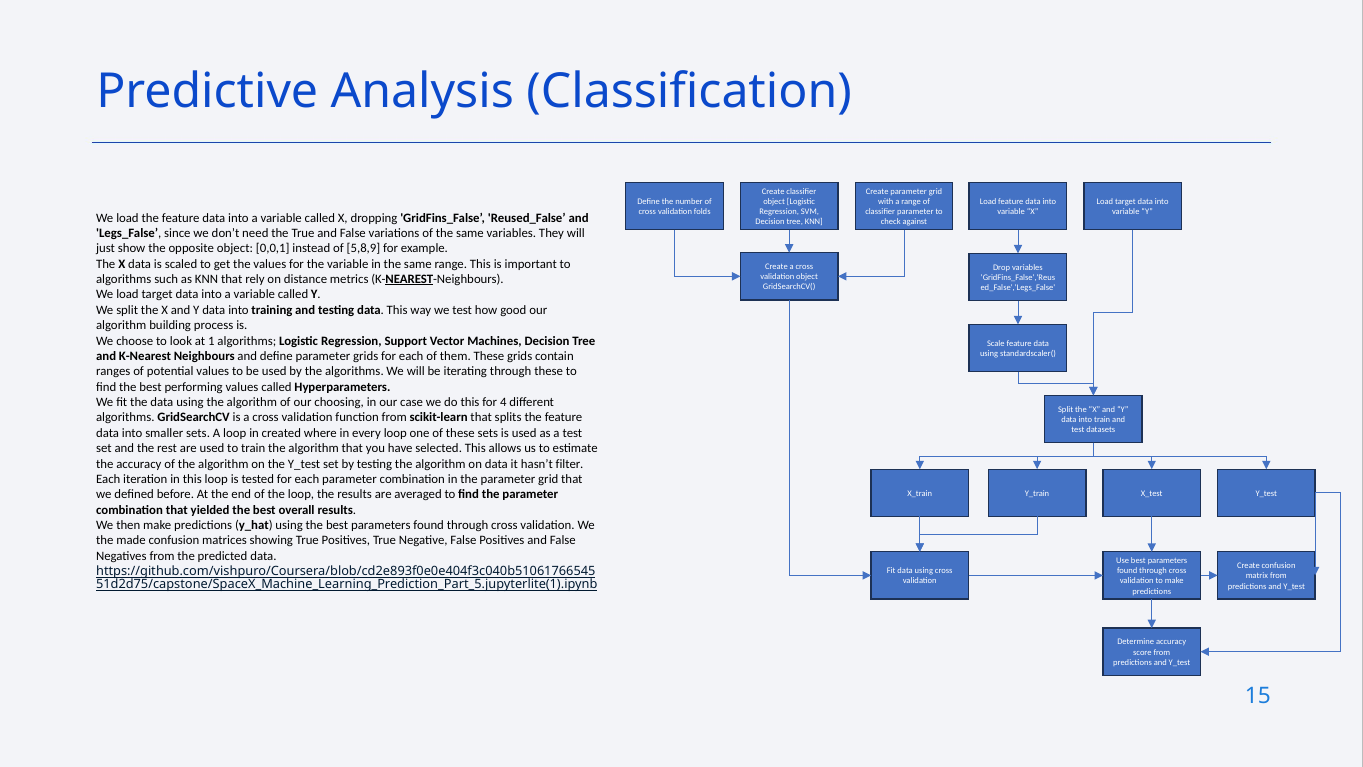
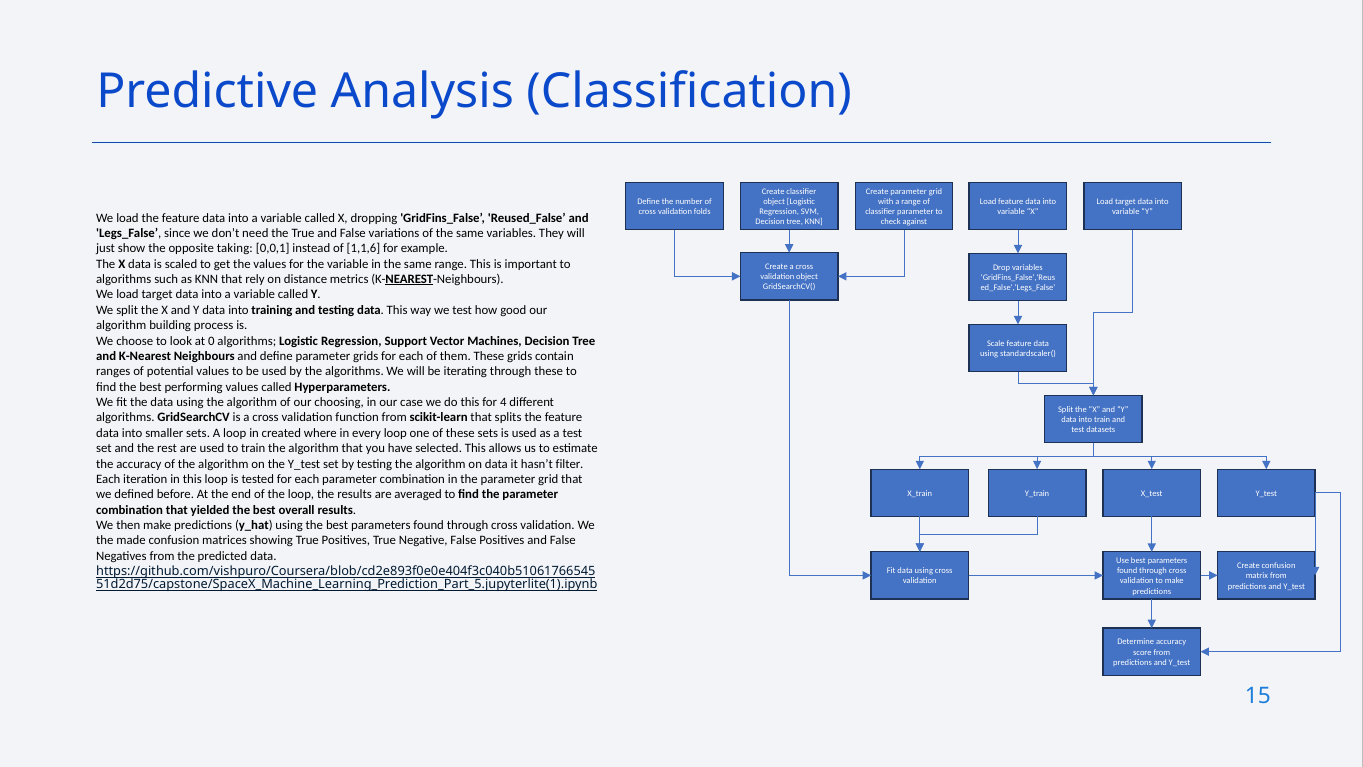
opposite object: object -> taking
5,8,9: 5,8,9 -> 1,1,6
1: 1 -> 0
